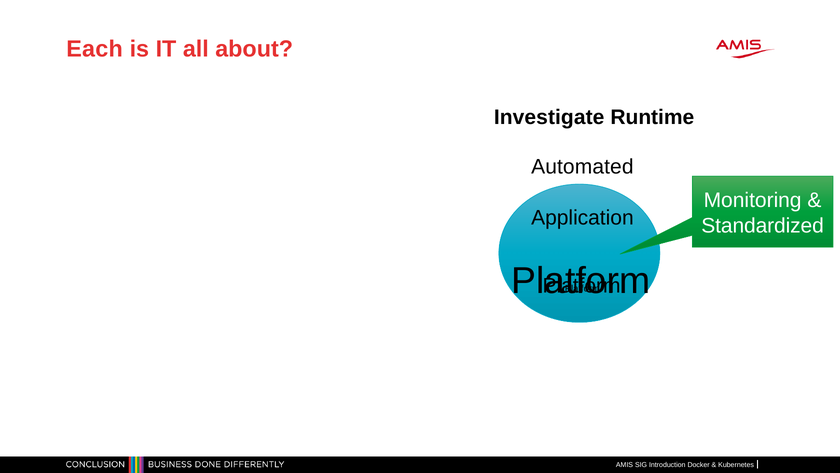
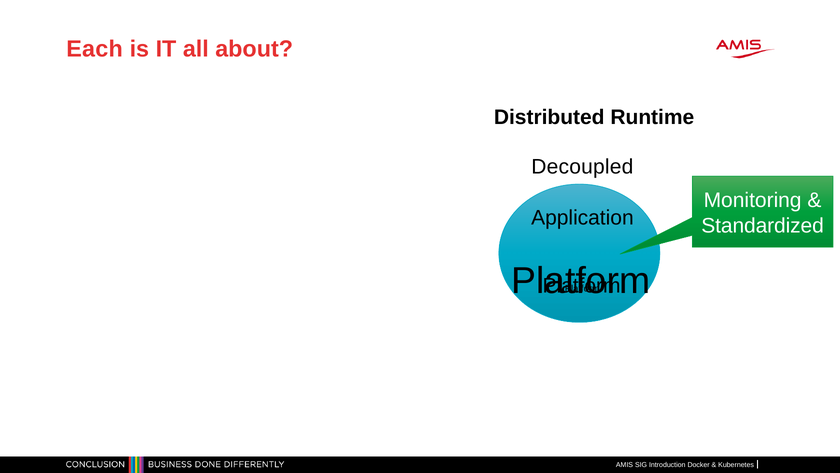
Investigate: Investigate -> Distributed
Automated: Automated -> Decoupled
